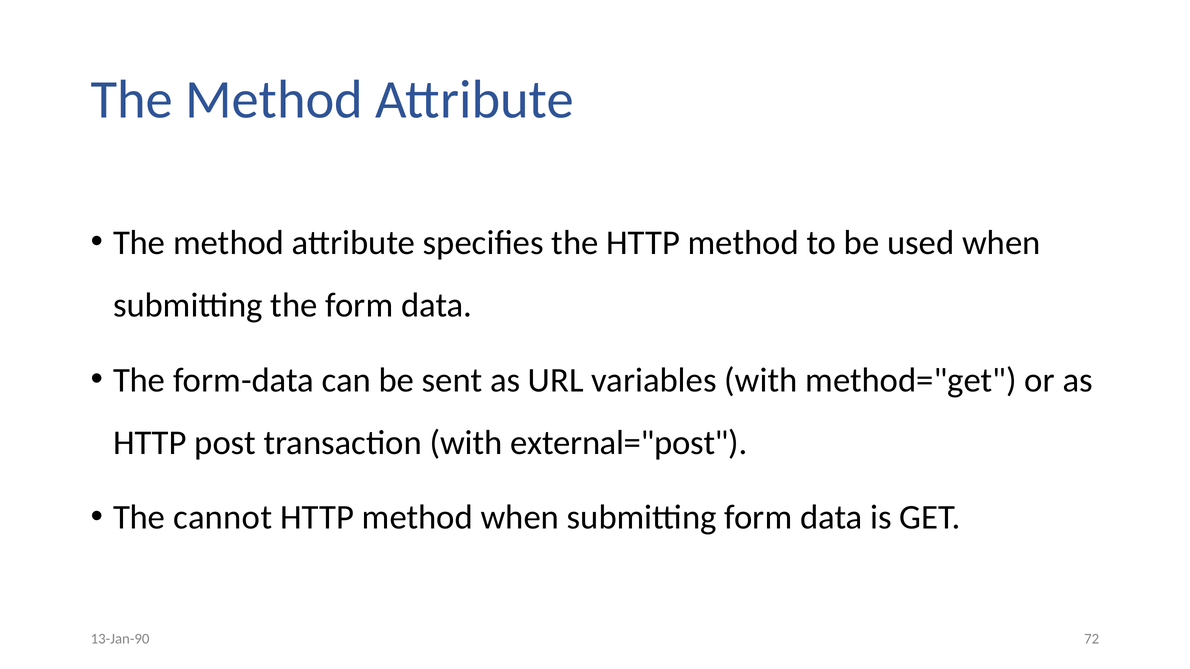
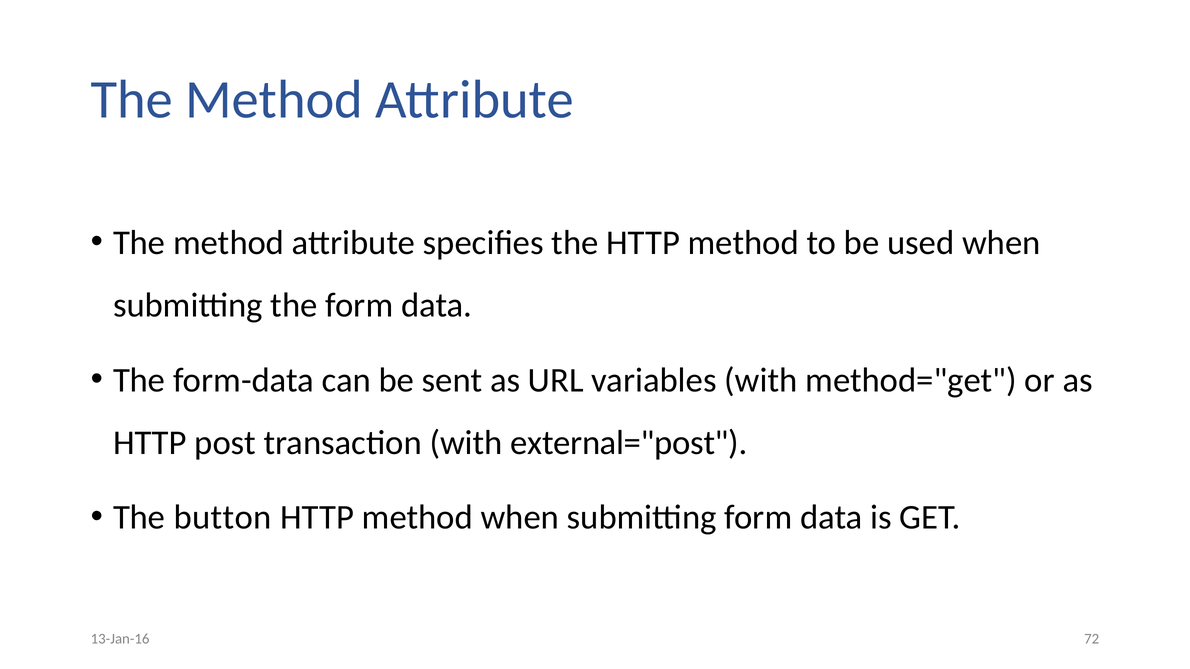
cannot: cannot -> button
13-Jan-90: 13-Jan-90 -> 13-Jan-16
